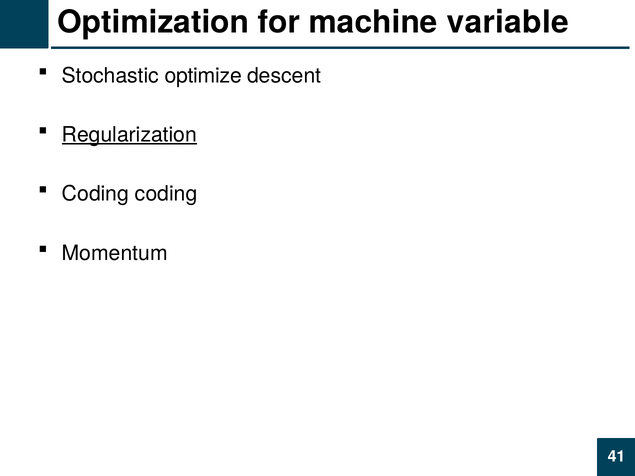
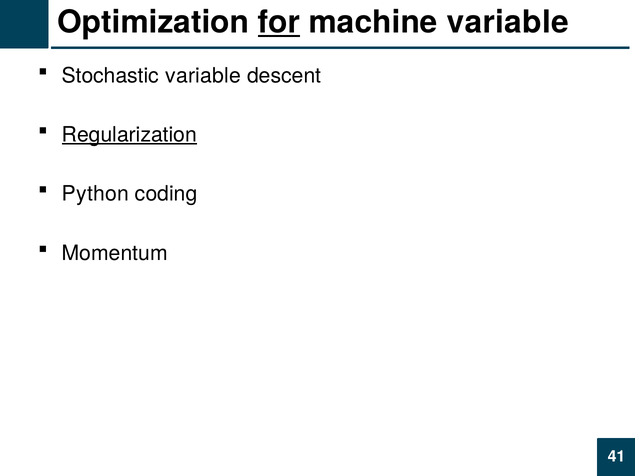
for underline: none -> present
Stochastic optimize: optimize -> variable
Coding at (95, 194): Coding -> Python
